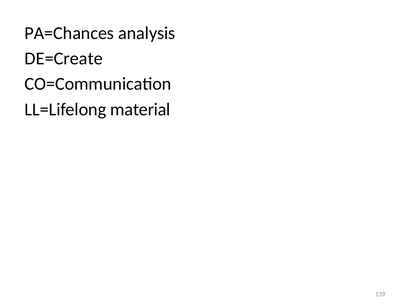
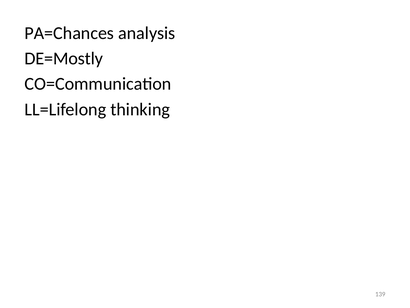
DE=Create: DE=Create -> DE=Mostly
material: material -> thinking
